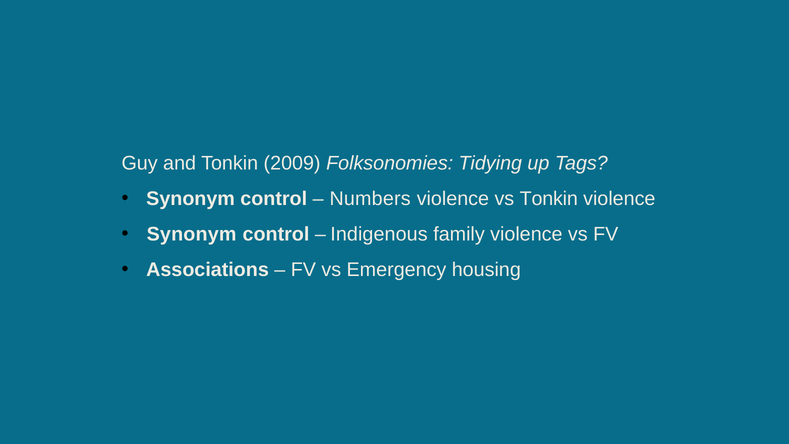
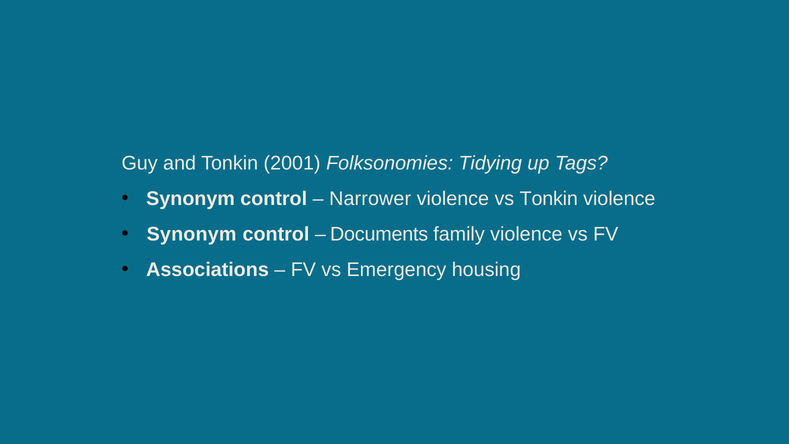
2009: 2009 -> 2001
Numbers: Numbers -> Narrower
Indigenous: Indigenous -> Documents
